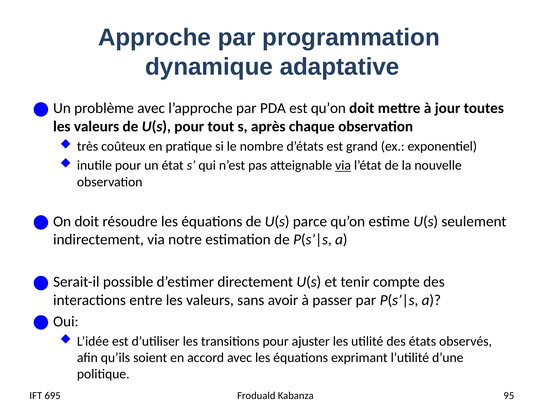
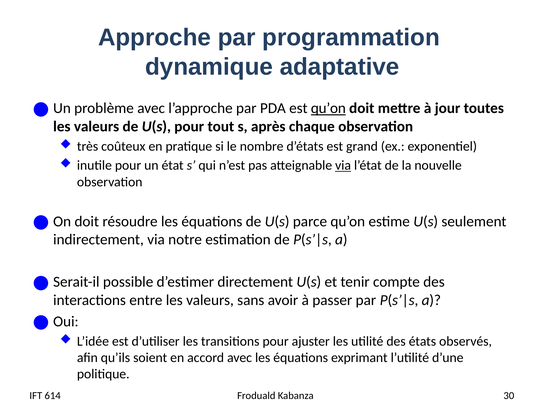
qu’on at (328, 108) underline: none -> present
695: 695 -> 614
95: 95 -> 30
